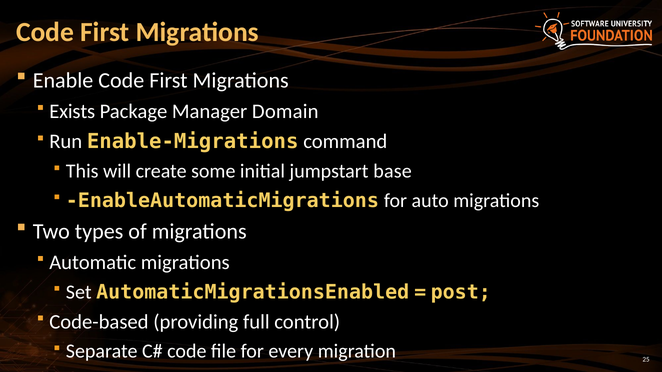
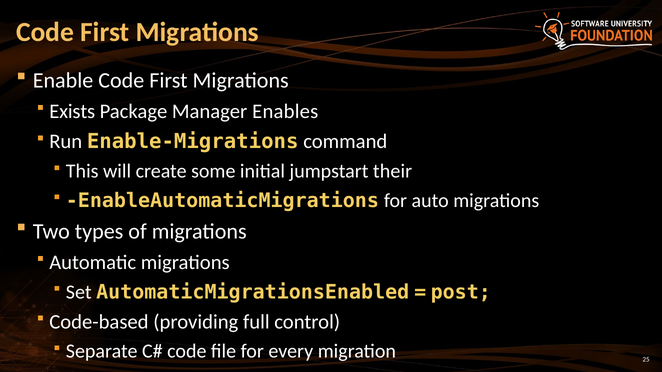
Domain: Domain -> Enables
base: base -> their
